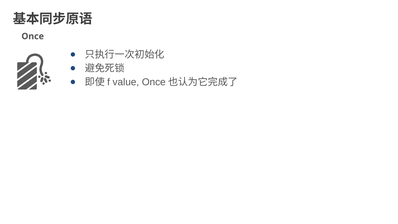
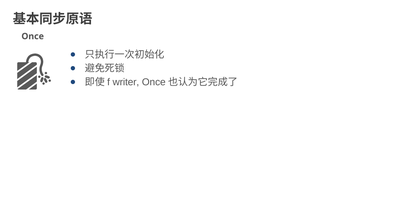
value: value -> writer
